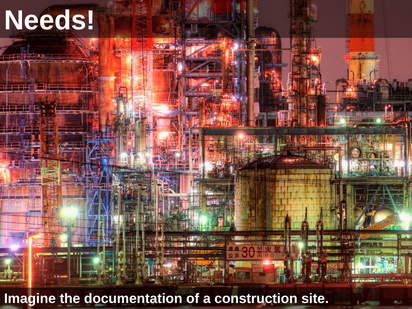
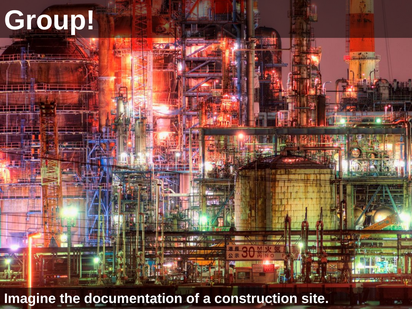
Needs: Needs -> Group
